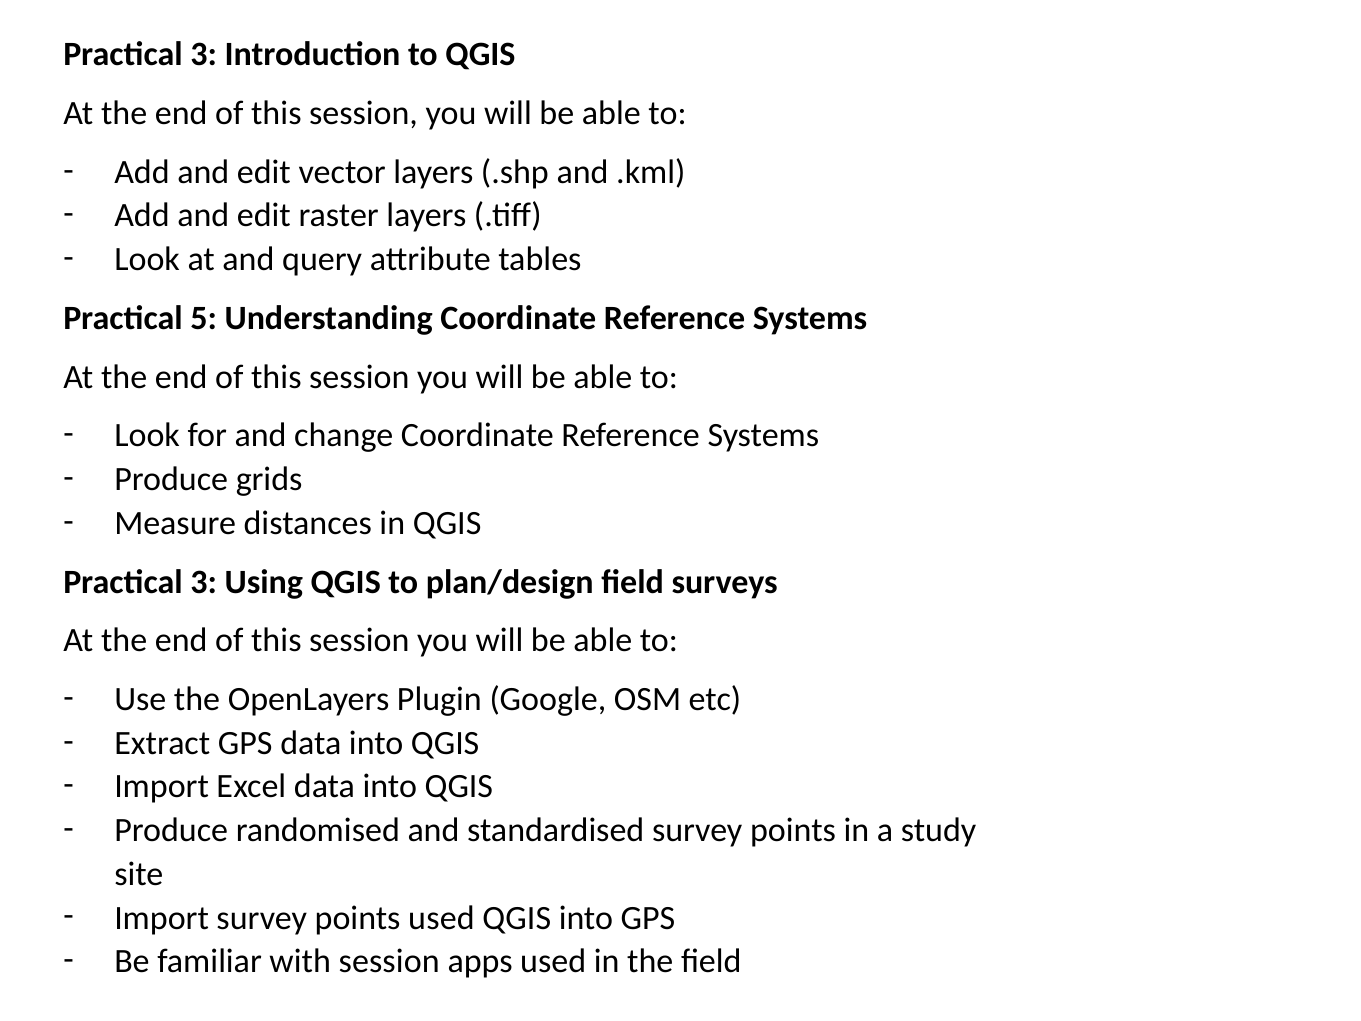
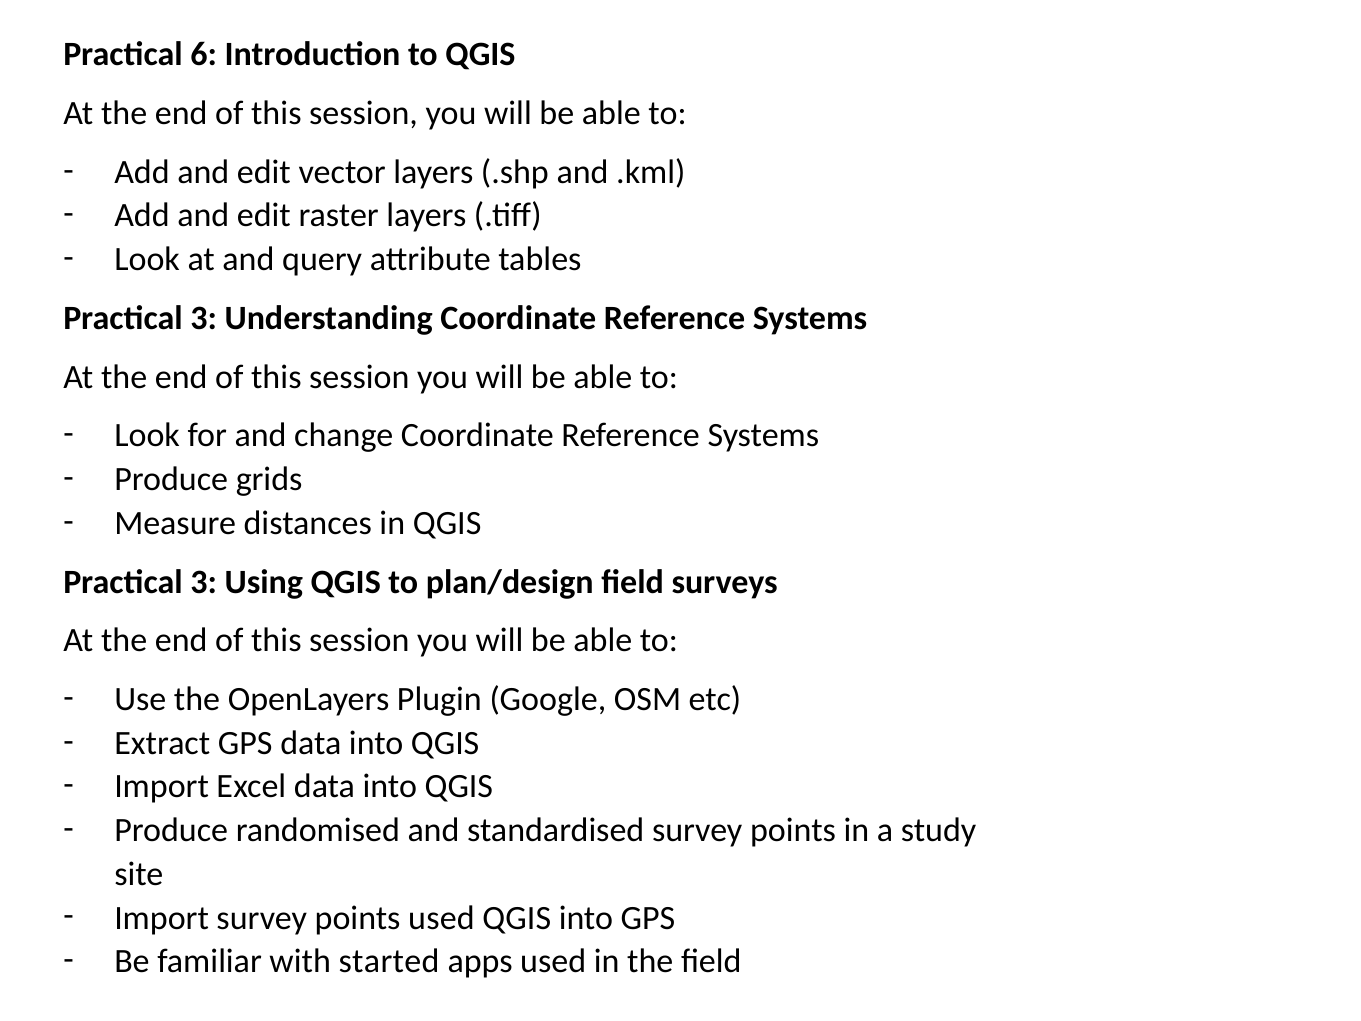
3 at (204, 54): 3 -> 6
5 at (204, 318): 5 -> 3
with session: session -> started
